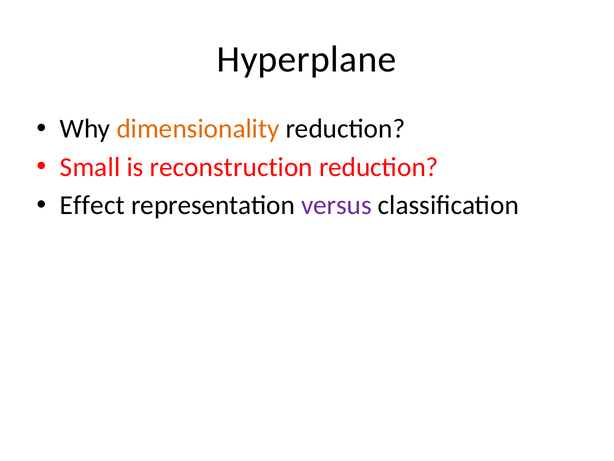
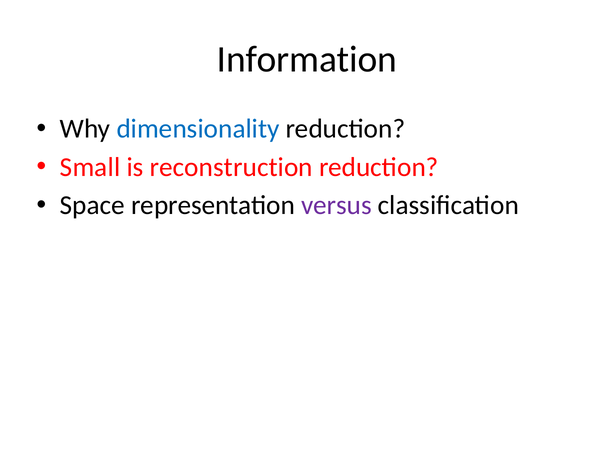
Hyperplane: Hyperplane -> Information
dimensionality colour: orange -> blue
Effect: Effect -> Space
